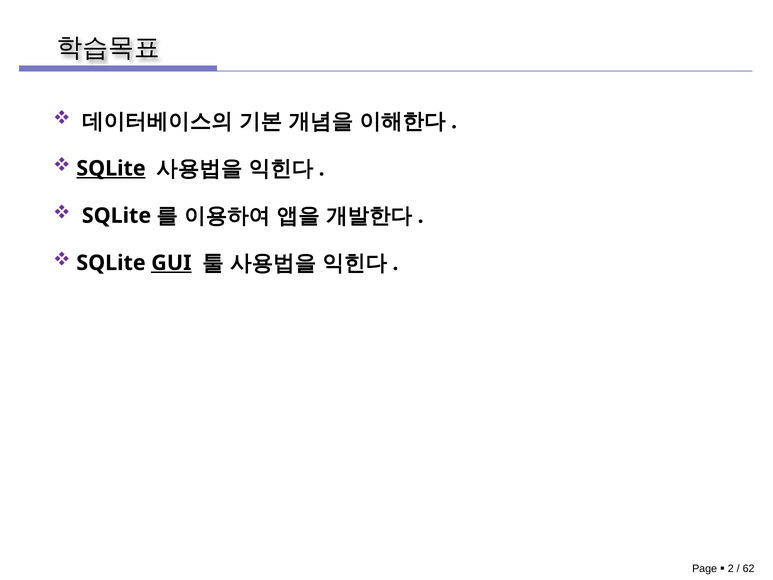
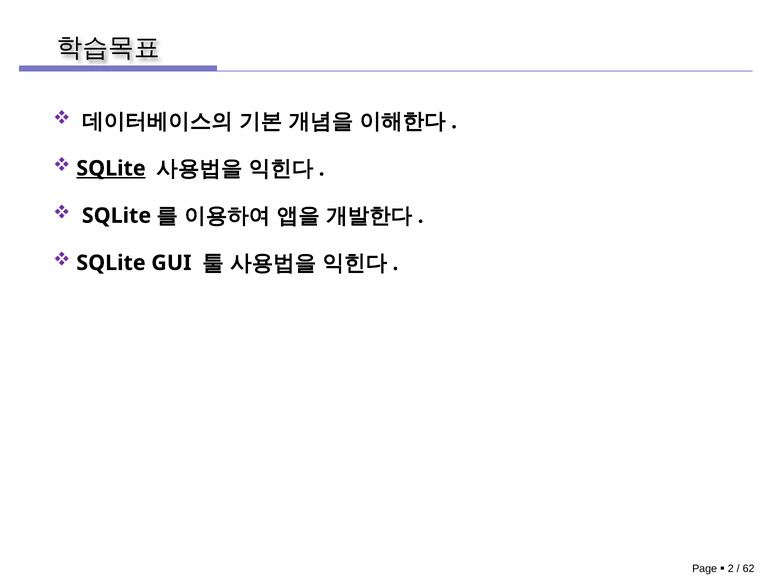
GUI underline: present -> none
